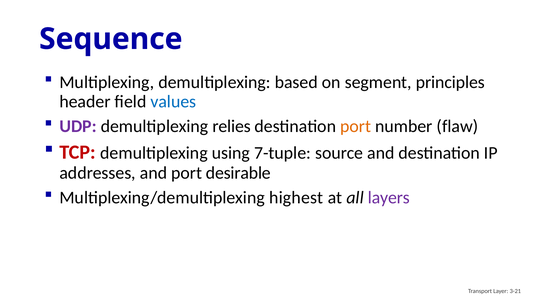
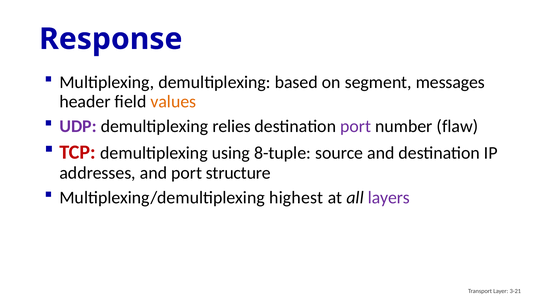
Sequence: Sequence -> Response
principles: principles -> messages
values colour: blue -> orange
port at (356, 126) colour: orange -> purple
7-tuple: 7-tuple -> 8-tuple
desirable: desirable -> structure
